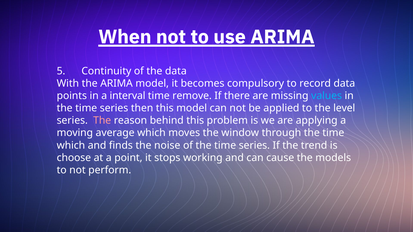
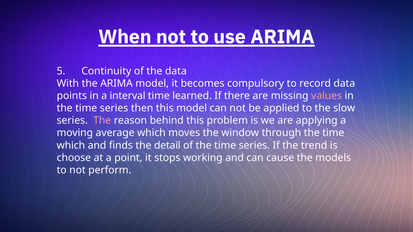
remove: remove -> learned
values colour: light blue -> pink
level: level -> slow
noise: noise -> detail
